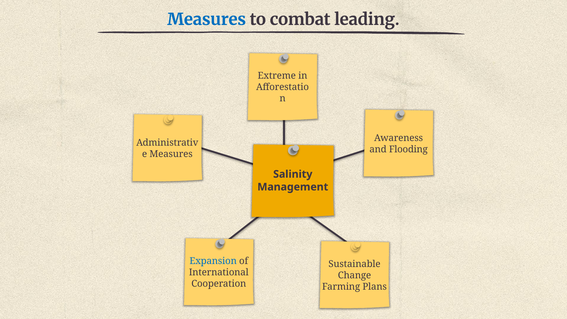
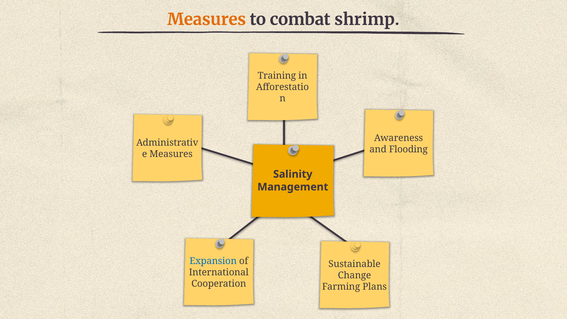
Measures at (207, 20) colour: blue -> orange
leading: leading -> shrimp
Extreme: Extreme -> Training
